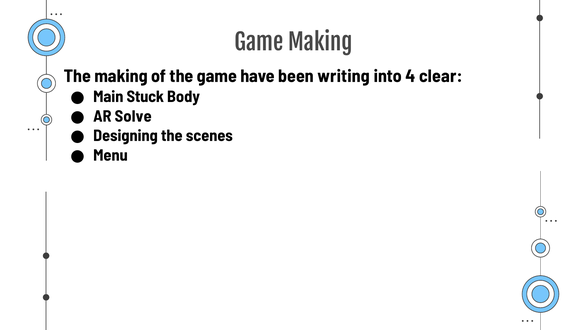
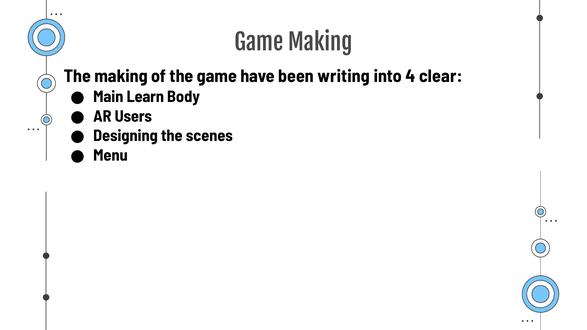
Stuck: Stuck -> Learn
Solve: Solve -> Users
